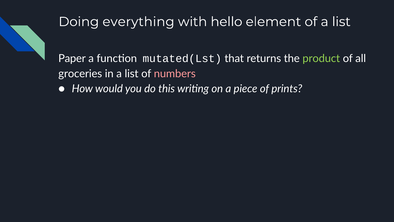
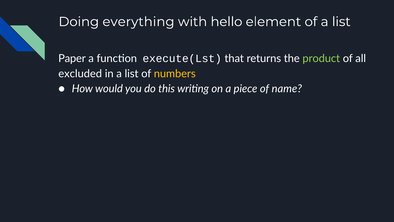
mutated(Lst: mutated(Lst -> execute(Lst
groceries: groceries -> excluded
numbers colour: pink -> yellow
prints: prints -> name
